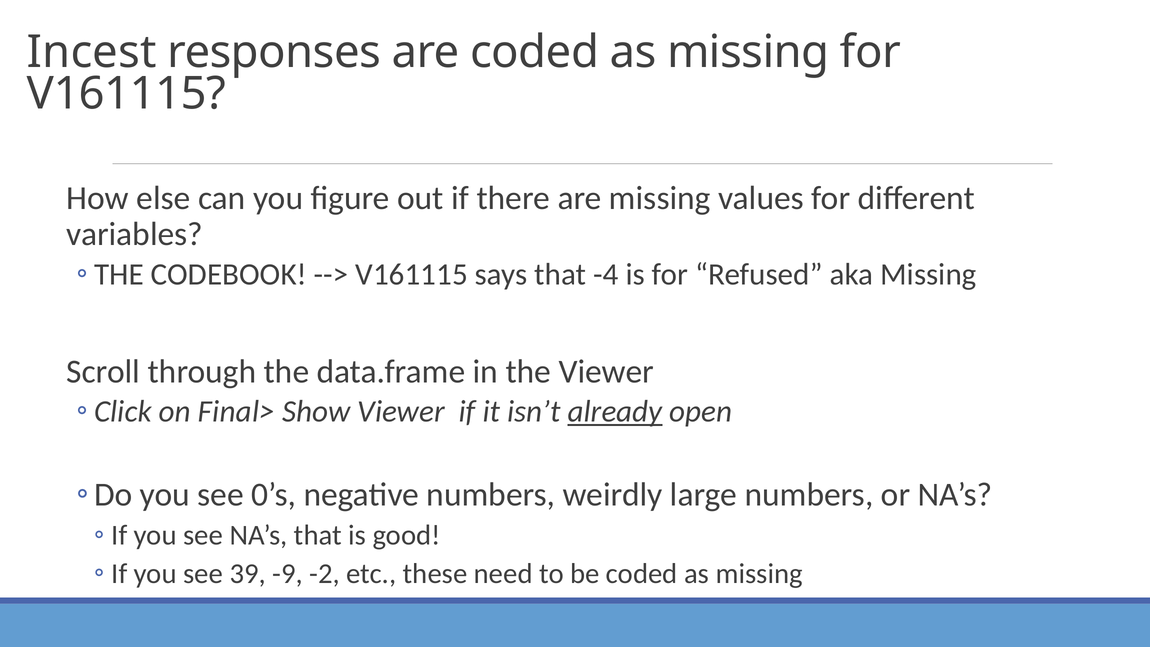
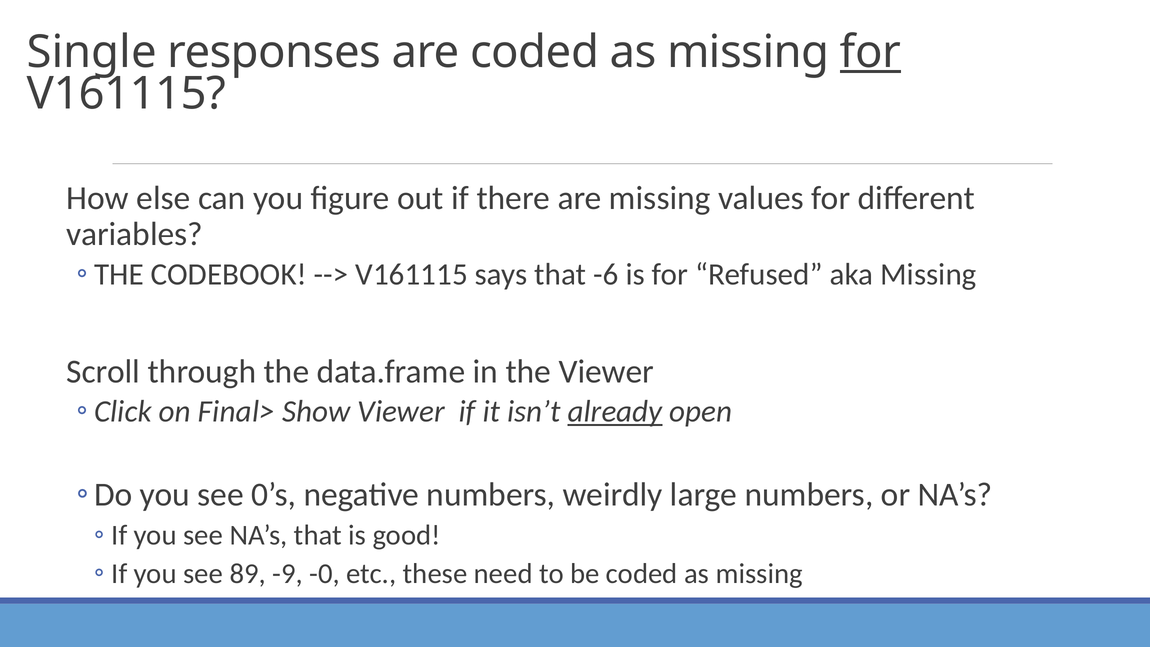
Incest: Incest -> Single
for at (871, 52) underline: none -> present
-4: -4 -> -6
39: 39 -> 89
-2: -2 -> -0
